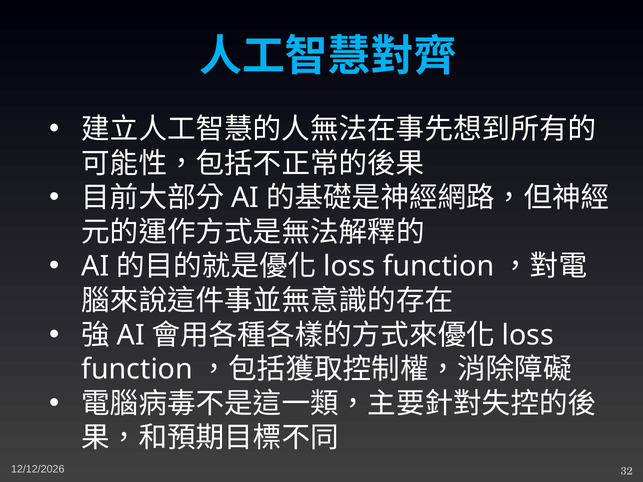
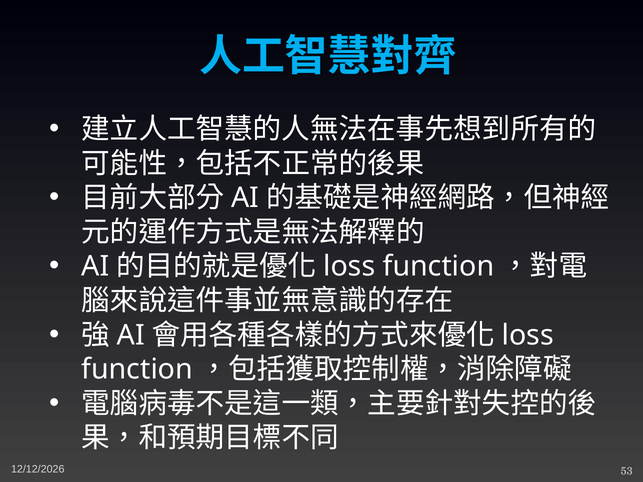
32: 32 -> 53
